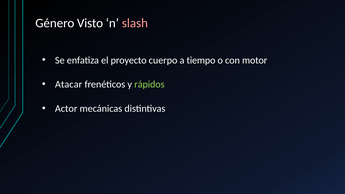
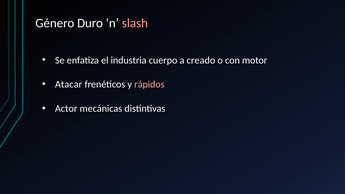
Visto: Visto -> Duro
proyecto: proyecto -> industria
tiempo: tiempo -> creado
rápidos colour: light green -> pink
